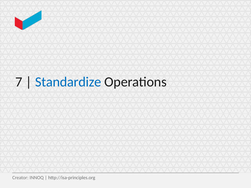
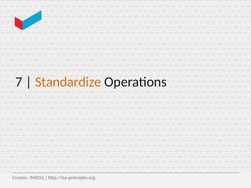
Standardize colour: blue -> orange
